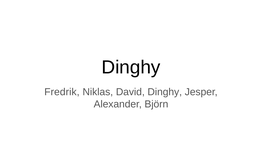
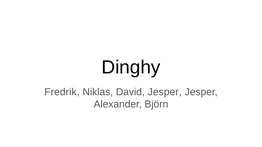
David Dinghy: Dinghy -> Jesper
